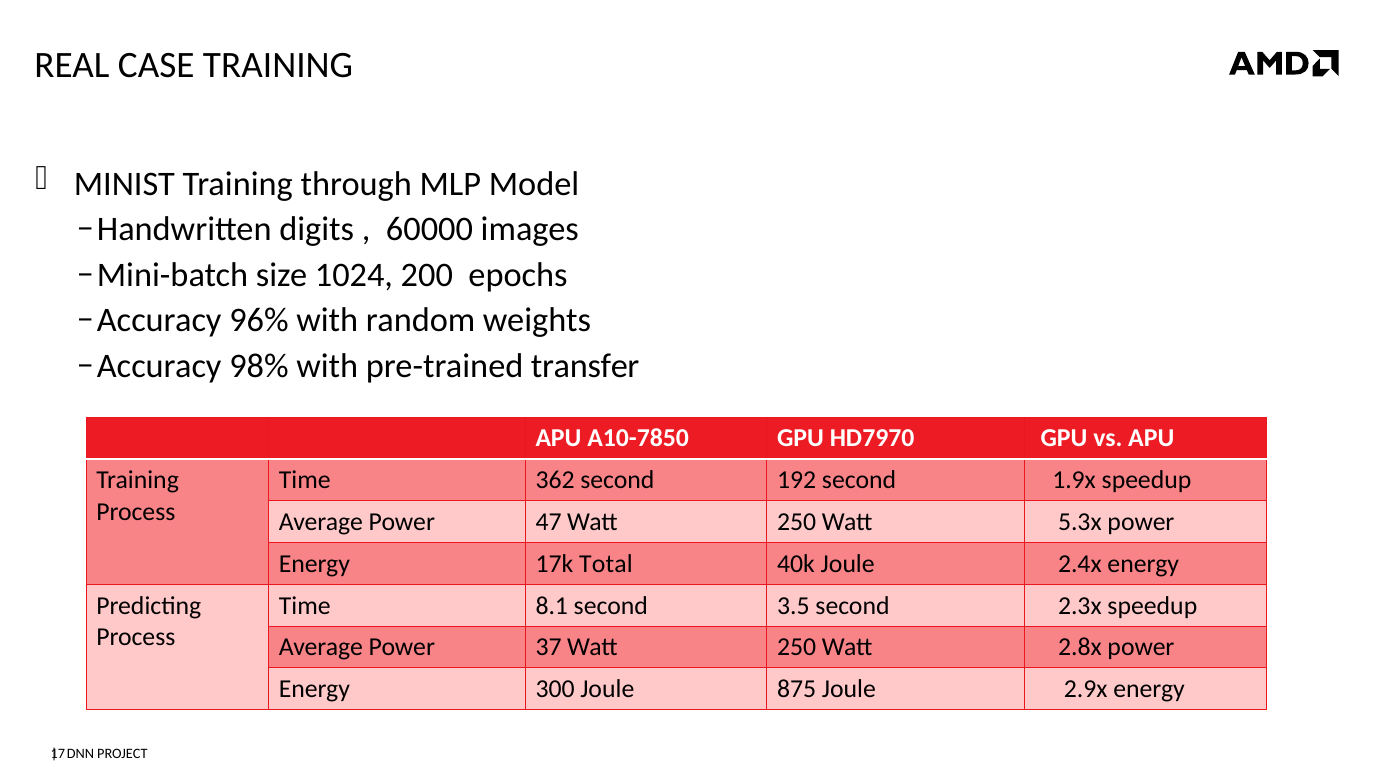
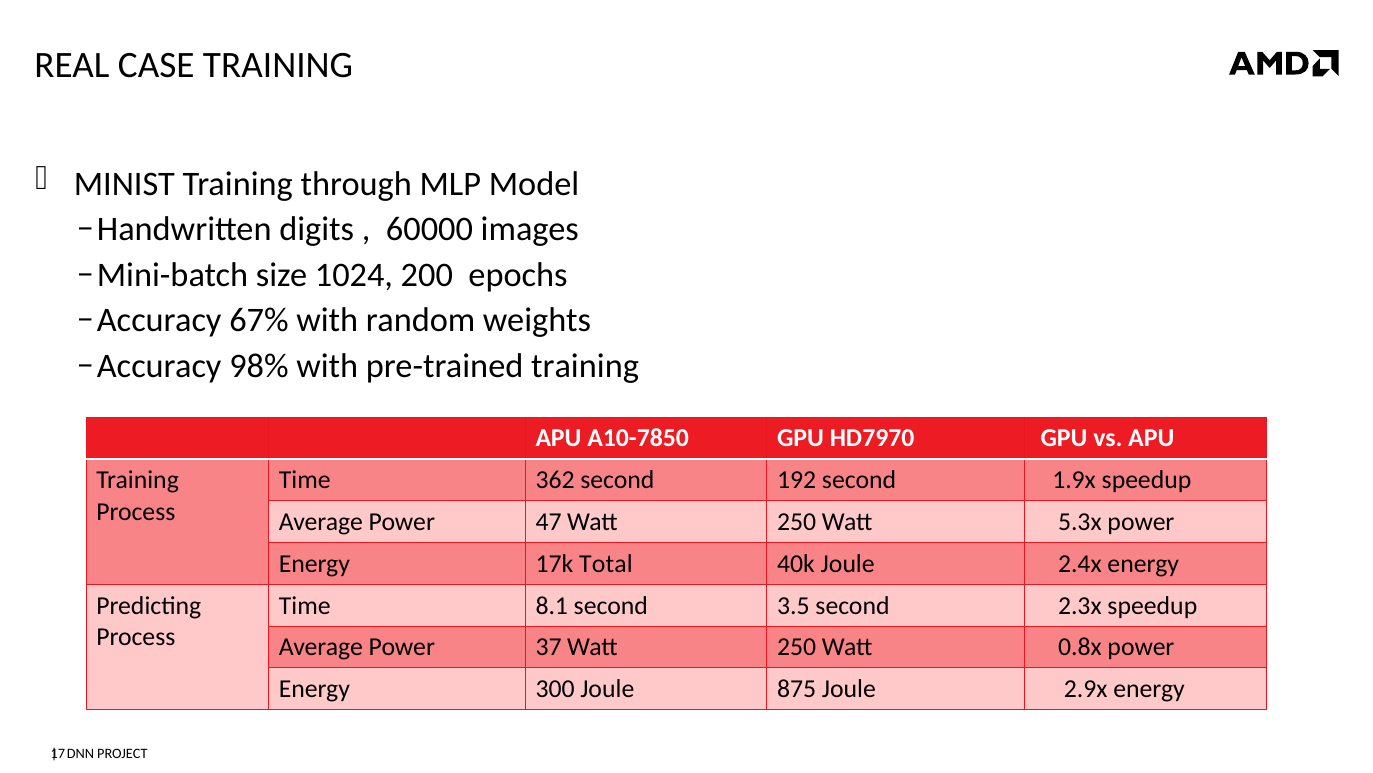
96%: 96% -> 67%
pre-trained transfer: transfer -> training
2.8x: 2.8x -> 0.8x
